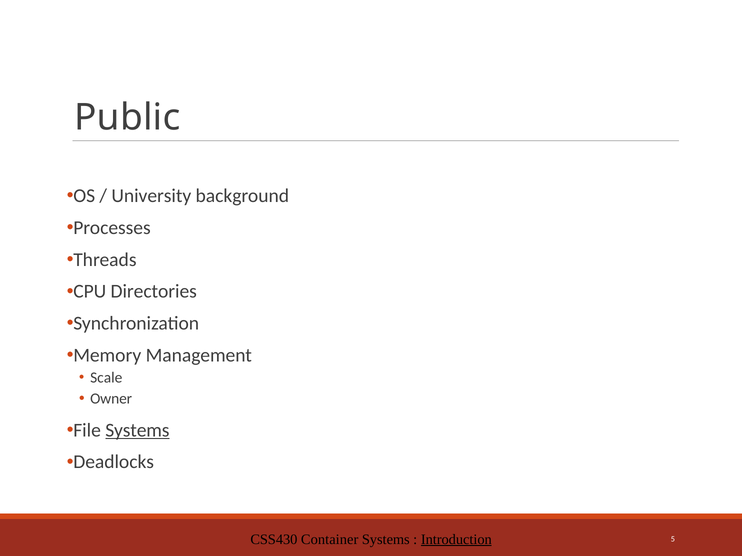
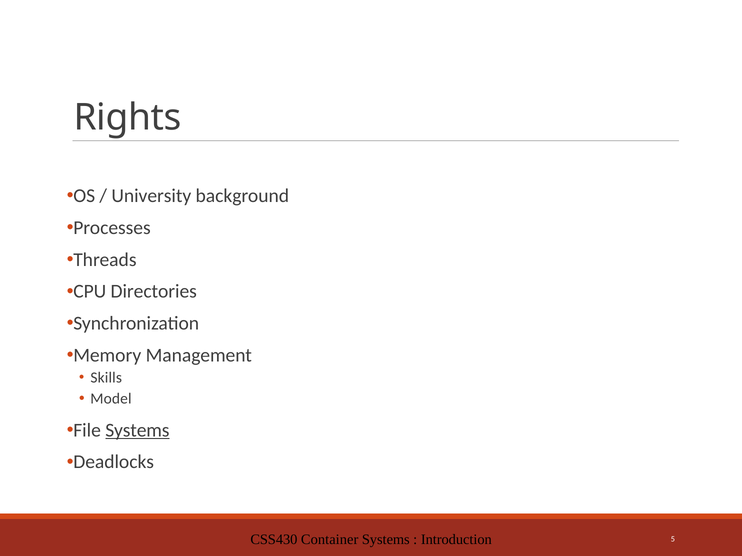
Public: Public -> Rights
Scale: Scale -> Skills
Owner: Owner -> Model
Introduction underline: present -> none
